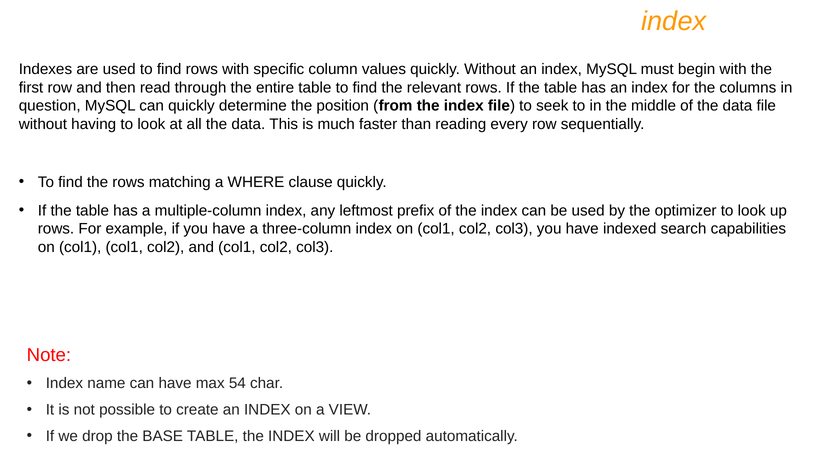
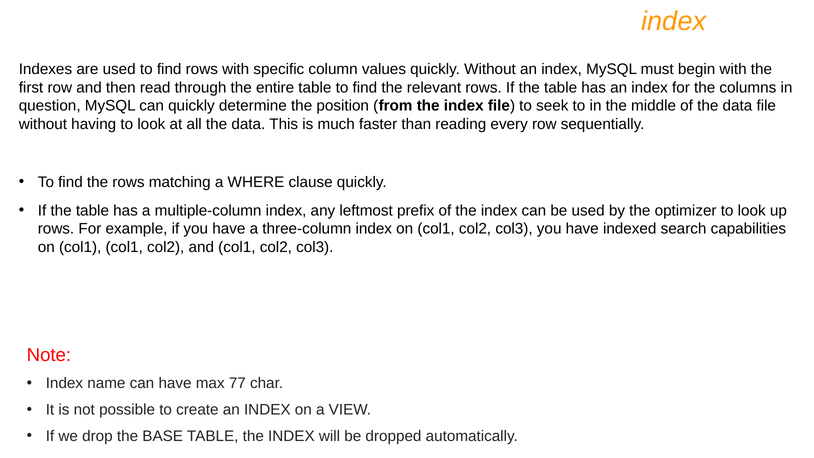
54: 54 -> 77
